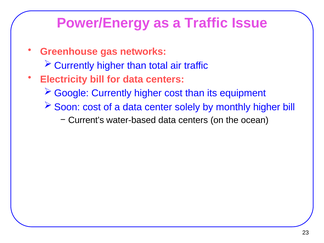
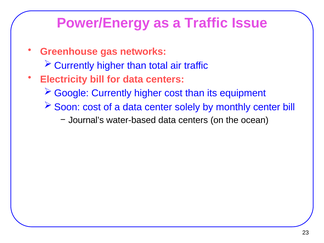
monthly higher: higher -> center
Current’s: Current’s -> Journal’s
